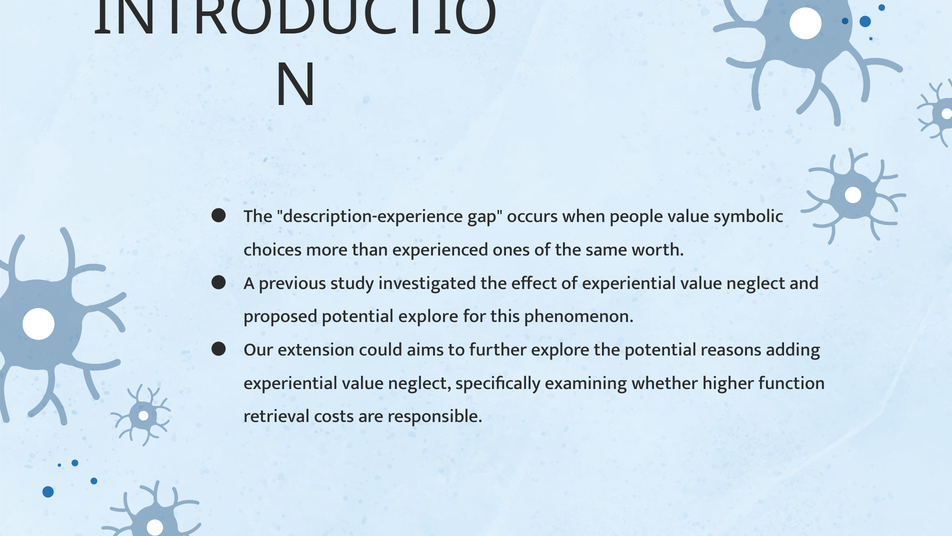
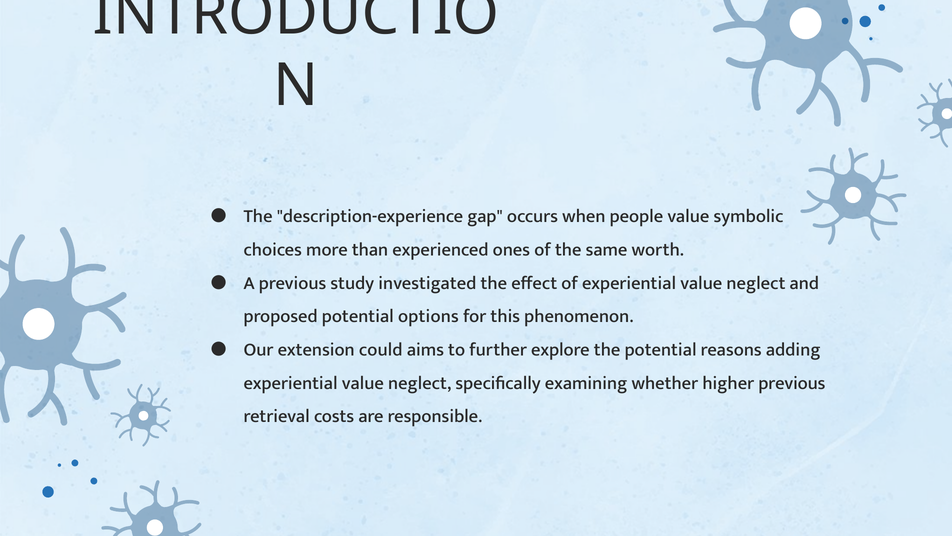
potential explore: explore -> options
higher function: function -> previous
